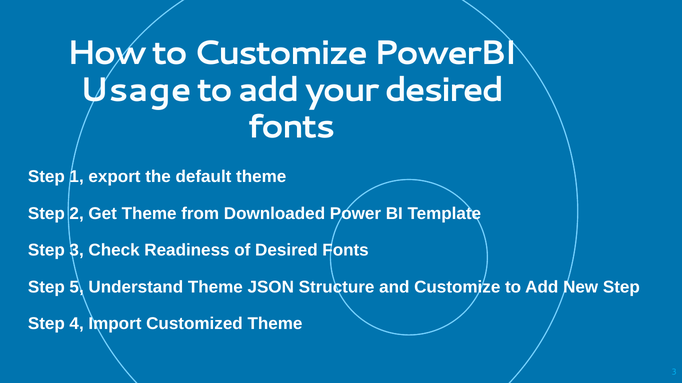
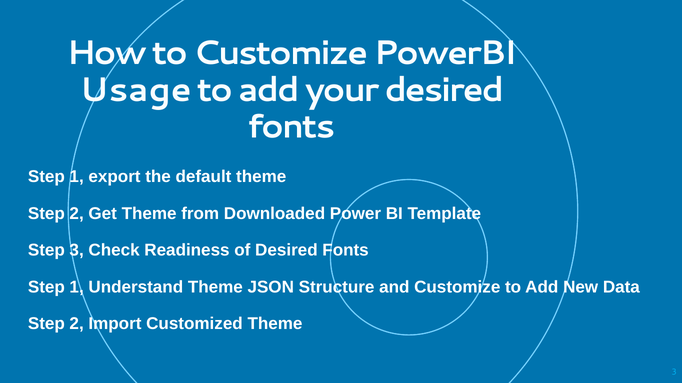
5 at (77, 287): 5 -> 1
New Step: Step -> Data
4 at (77, 324): 4 -> 2
